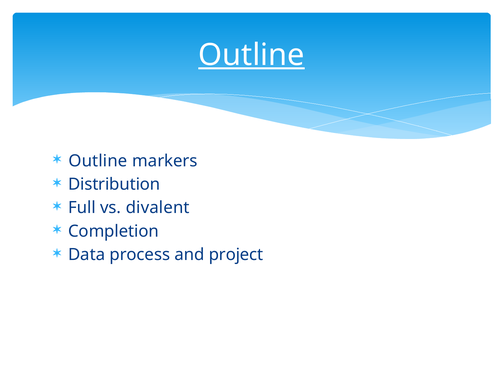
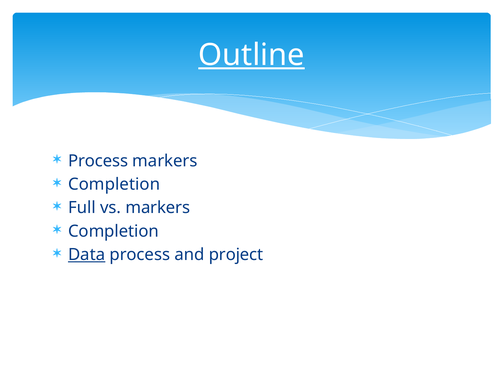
Outline at (98, 161): Outline -> Process
Distribution at (114, 184): Distribution -> Completion
vs divalent: divalent -> markers
Data underline: none -> present
